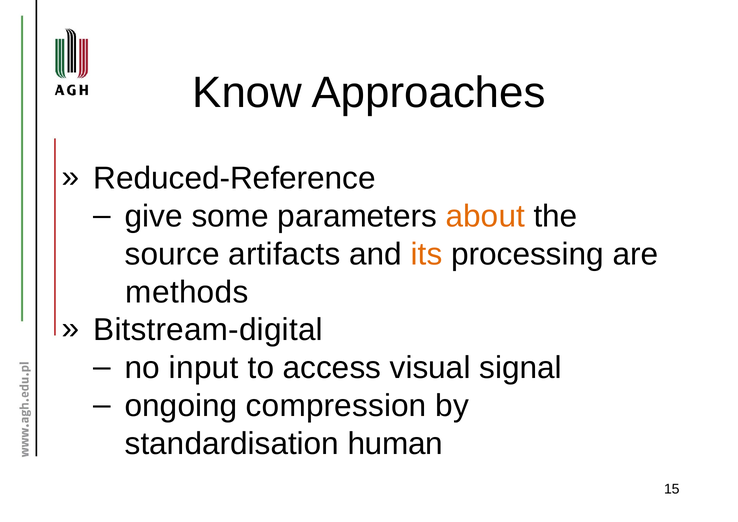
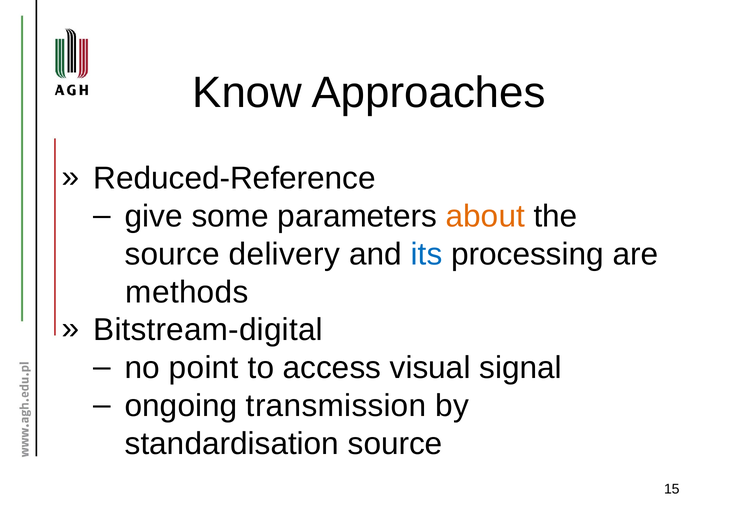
artifacts: artifacts -> delivery
its colour: orange -> blue
input: input -> point
compression: compression -> transmission
standardisation human: human -> source
